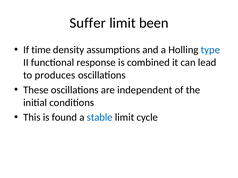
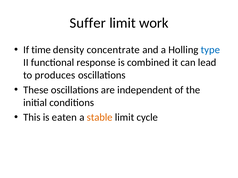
been: been -> work
assumptions: assumptions -> concentrate
found: found -> eaten
stable colour: blue -> orange
